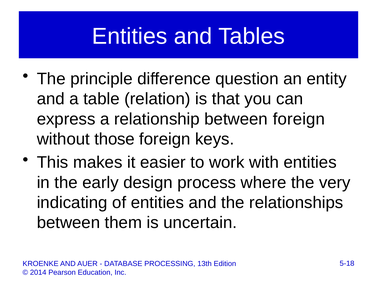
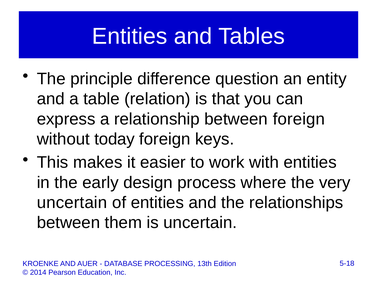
those: those -> today
indicating at (72, 203): indicating -> uncertain
